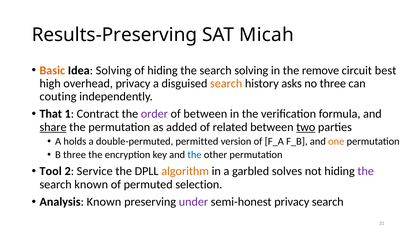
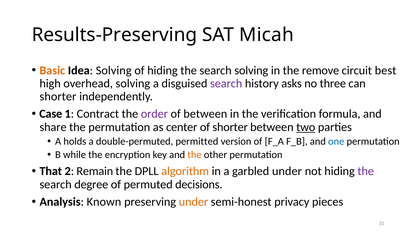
overhead privacy: privacy -> solving
search at (226, 83) colour: orange -> purple
couting at (58, 97): couting -> shorter
That: That -> Case
share underline: present -> none
added: added -> center
of related: related -> shorter
one colour: orange -> blue
B three: three -> while
the at (195, 155) colour: blue -> orange
Tool: Tool -> That
Service: Service -> Remain
garbled solves: solves -> under
search known: known -> degree
selection: selection -> decisions
under at (193, 202) colour: purple -> orange
privacy search: search -> pieces
